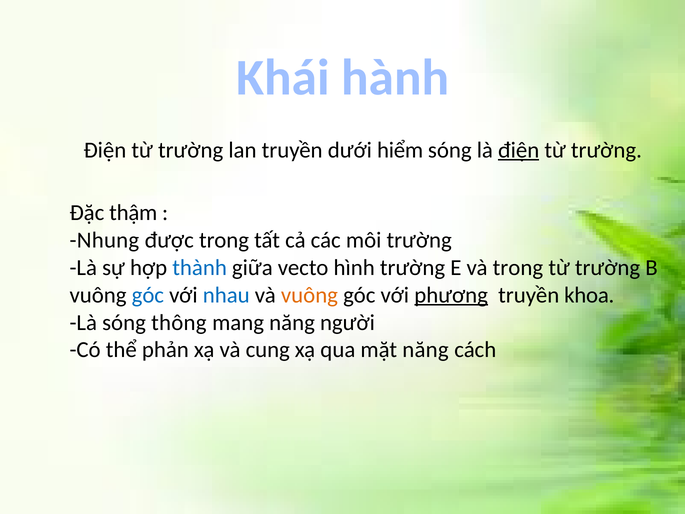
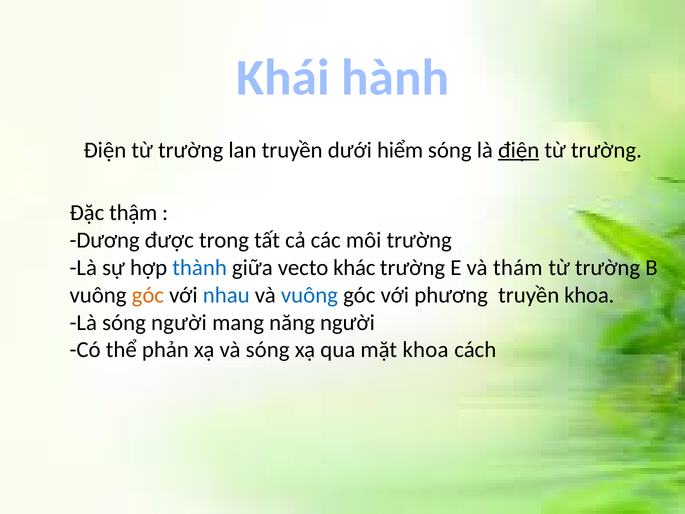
Nhung: Nhung -> Dương
hình: hình -> khác
và trong: trong -> thám
góc at (148, 295) colour: blue -> orange
vuông at (309, 295) colour: orange -> blue
phương underline: present -> none
sóng thông: thông -> người
và cung: cung -> sóng
mặt năng: năng -> khoa
